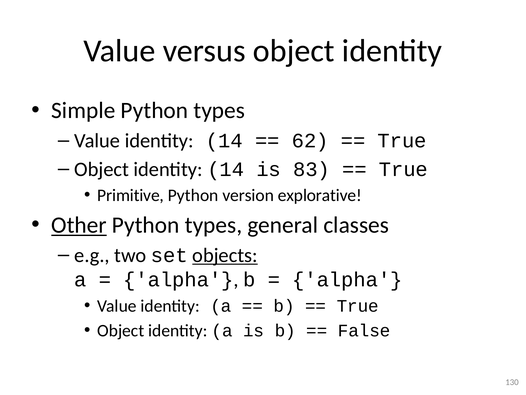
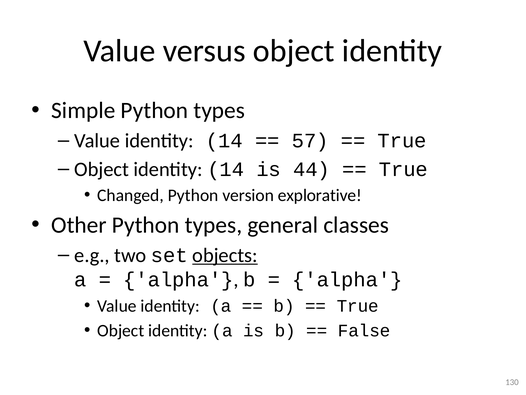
62: 62 -> 57
83: 83 -> 44
Primitive: Primitive -> Changed
Other underline: present -> none
